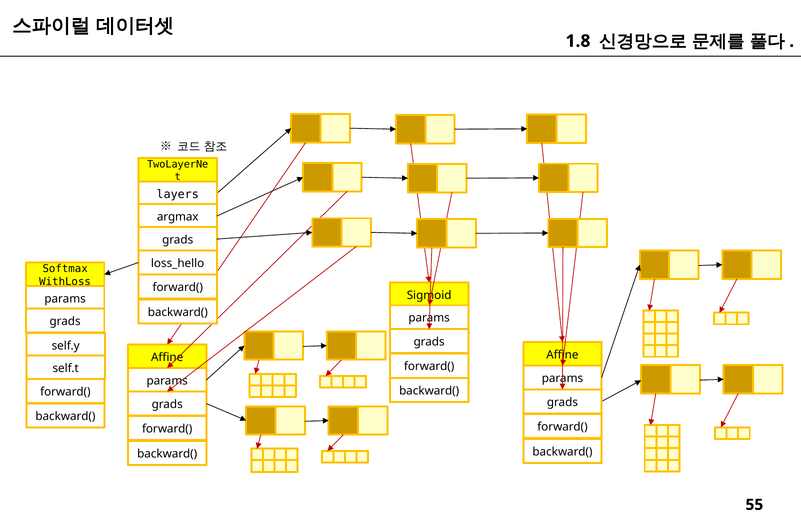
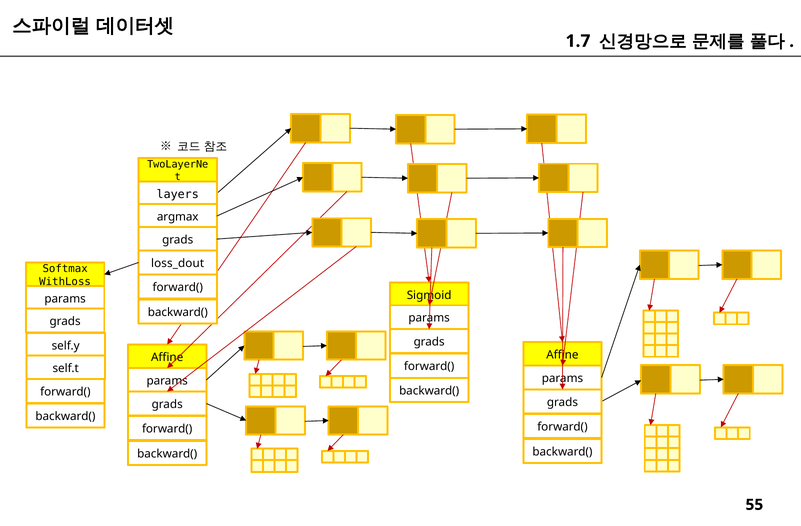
1.8: 1.8 -> 1.7
loss_hello: loss_hello -> loss_dout
